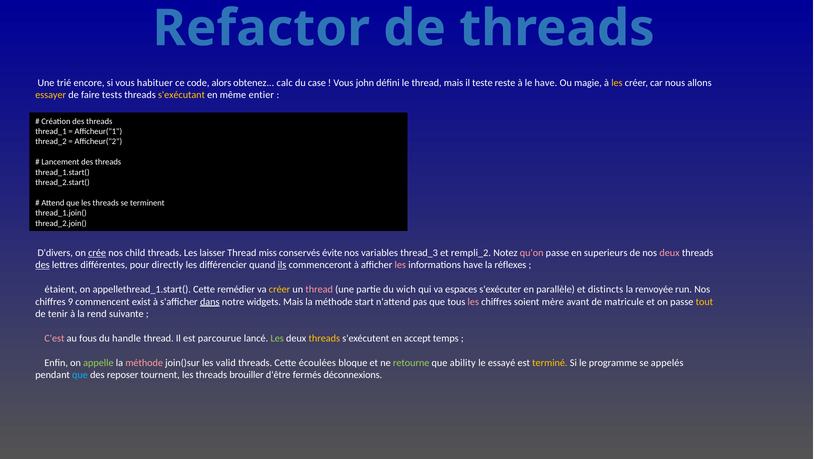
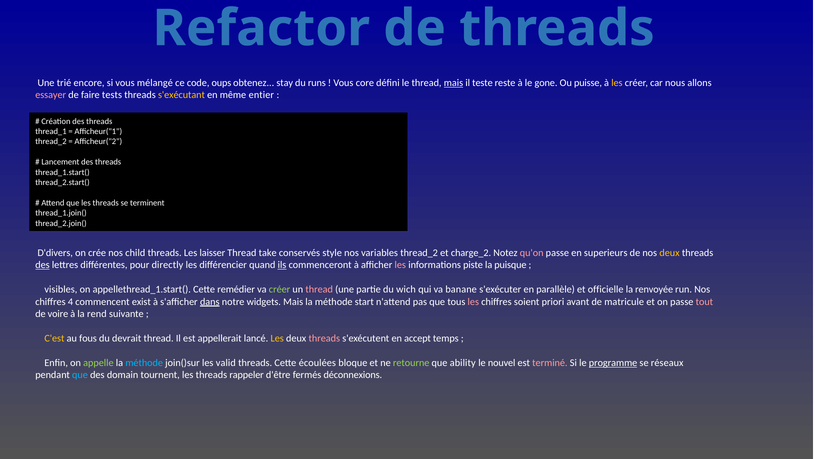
habituer: habituer -> mélangé
alors: alors -> oups
calc: calc -> stay
case: case -> runs
john: john -> core
mais at (453, 83) underline: none -> present
le have: have -> gone
magie: magie -> puisse
essayer colour: yellow -> pink
crée underline: present -> none
miss: miss -> take
évite: évite -> style
variables thread_3: thread_3 -> thread_2
rempli_2: rempli_2 -> charge_2
deux at (669, 252) colour: pink -> yellow
informations have: have -> piste
réflexes: réflexes -> puisque
étaient: étaient -> visibles
créer at (280, 289) colour: yellow -> light green
espaces: espaces -> banane
distincts: distincts -> officielle
9: 9 -> 4
mère: mère -> priori
tout colour: yellow -> pink
tenir: tenir -> voire
C'est colour: pink -> yellow
handle: handle -> devrait
parcourue: parcourue -> appellerait
Les at (277, 338) colour: light green -> yellow
threads at (324, 338) colour: yellow -> pink
méthode at (144, 362) colour: pink -> light blue
essayé: essayé -> nouvel
terminé colour: yellow -> pink
programme underline: none -> present
appelés: appelés -> réseaux
reposer: reposer -> domain
brouiller: brouiller -> rappeler
